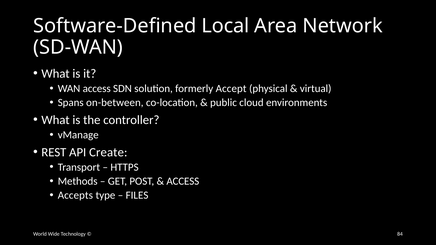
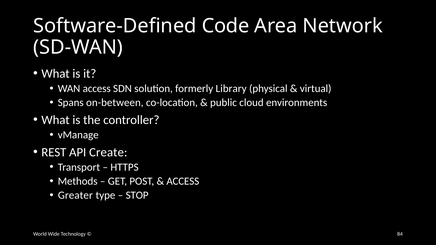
Local: Local -> Code
Accept: Accept -> Library
Accepts: Accepts -> Greater
FILES: FILES -> STOP
